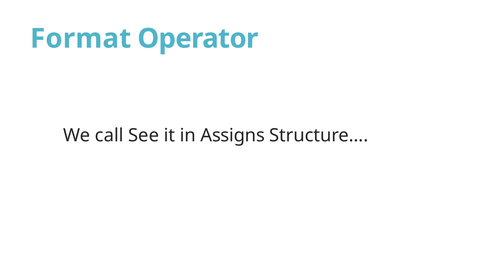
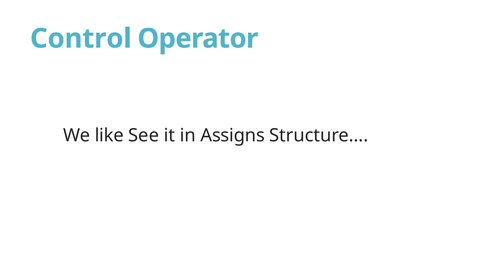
Format: Format -> Control
call: call -> like
